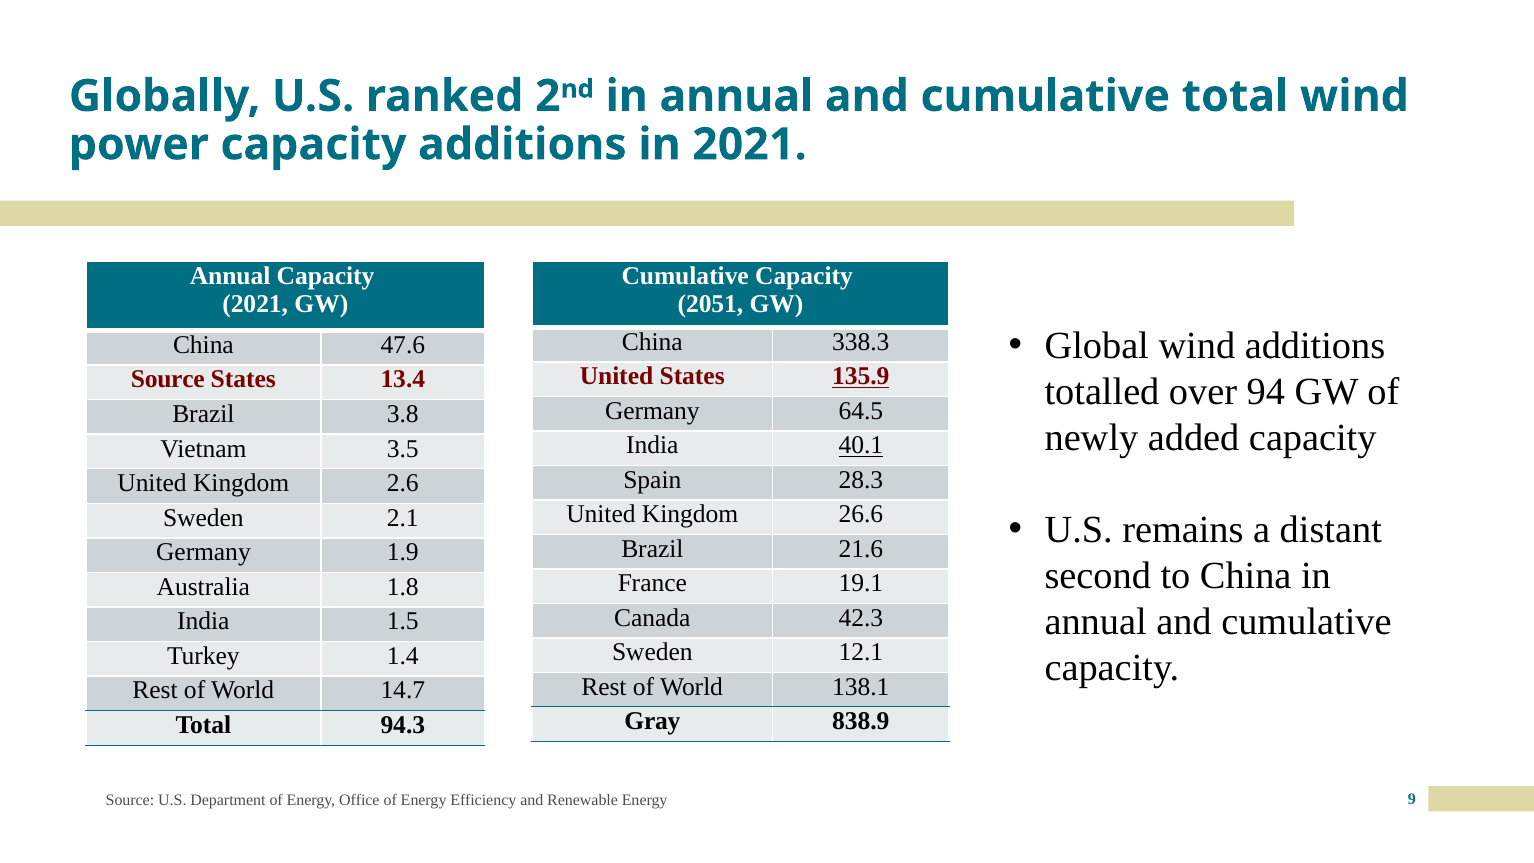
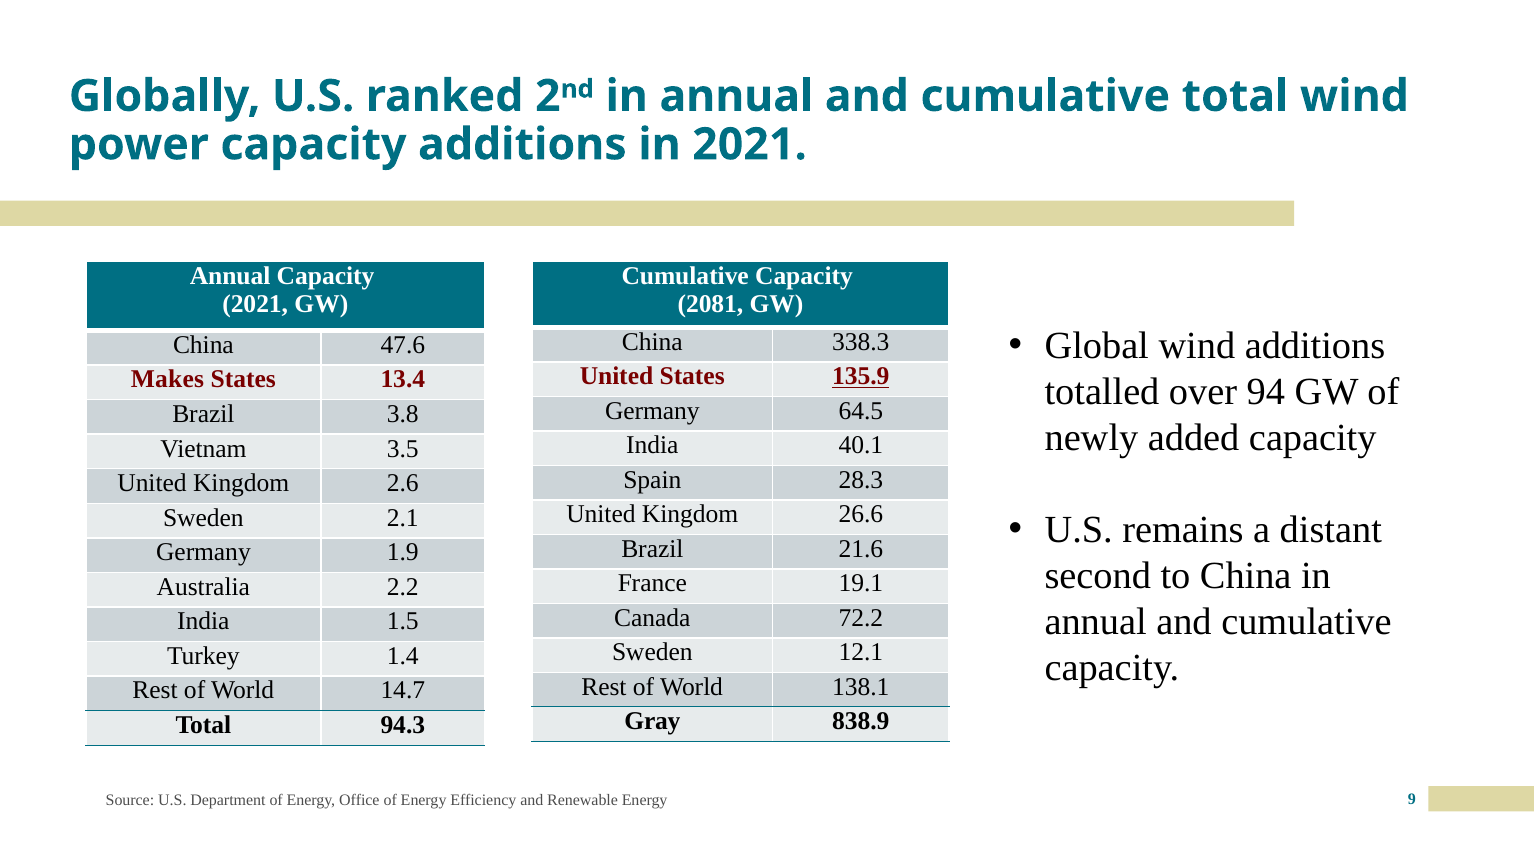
2051: 2051 -> 2081
Source at (168, 379): Source -> Makes
40.1 underline: present -> none
1.8: 1.8 -> 2.2
42.3: 42.3 -> 72.2
